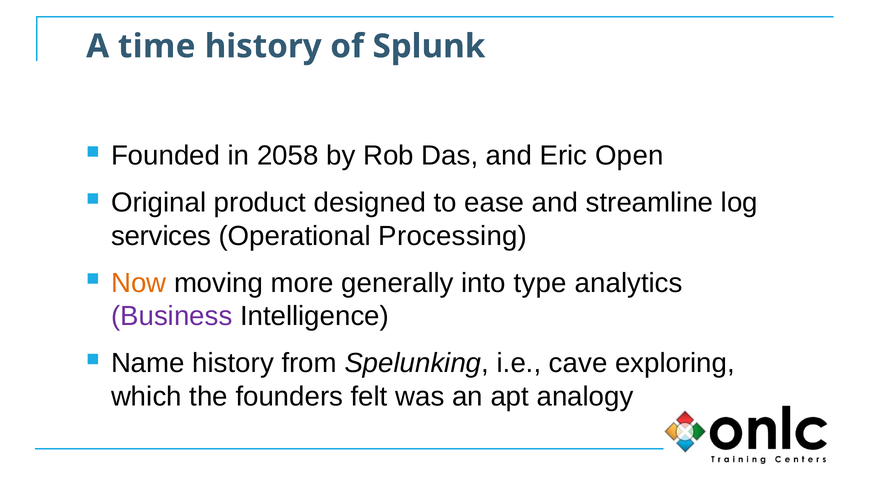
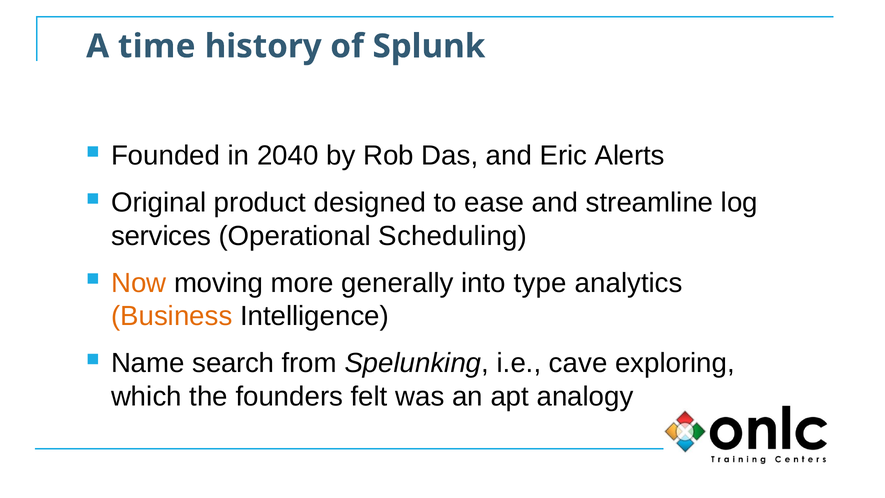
2058: 2058 -> 2040
Open: Open -> Alerts
Processing: Processing -> Scheduling
Business colour: purple -> orange
Name history: history -> search
